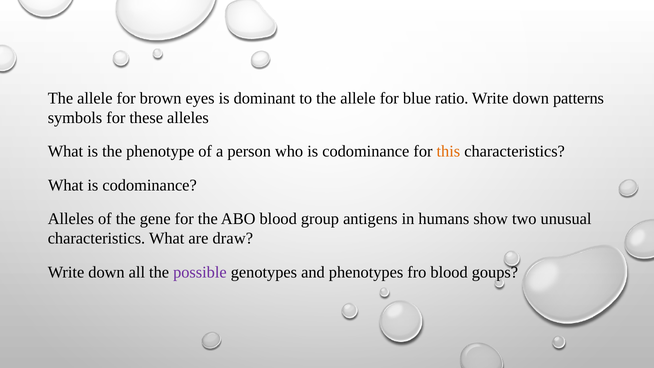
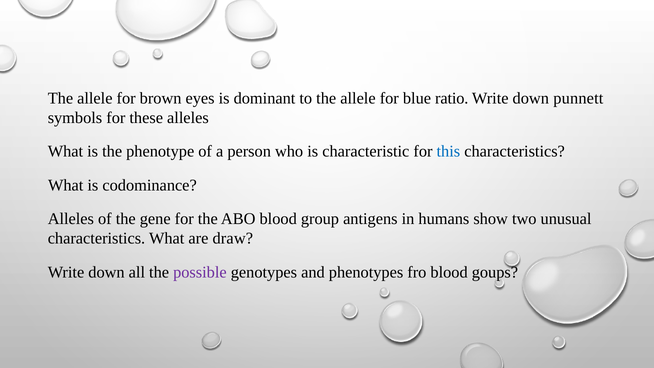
patterns: patterns -> punnett
who is codominance: codominance -> characteristic
this colour: orange -> blue
